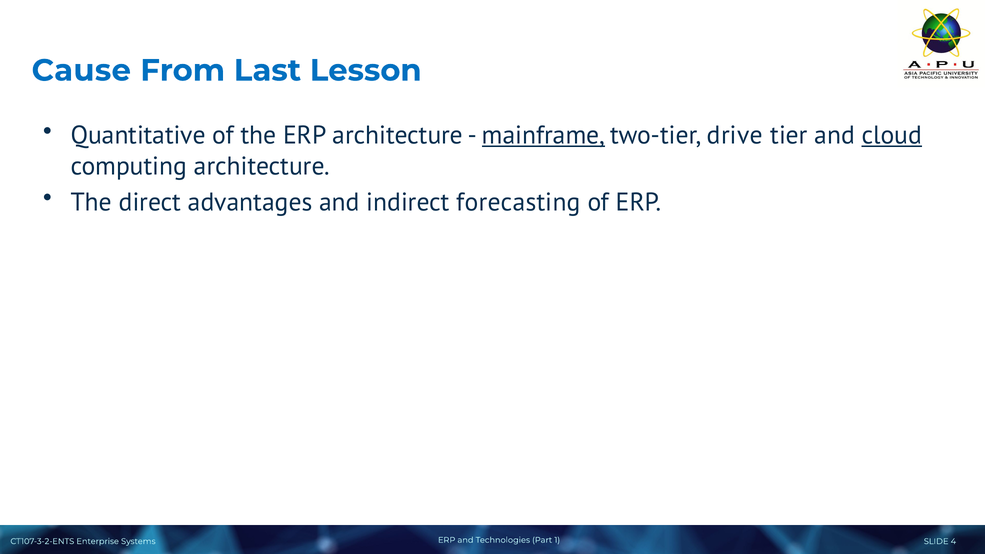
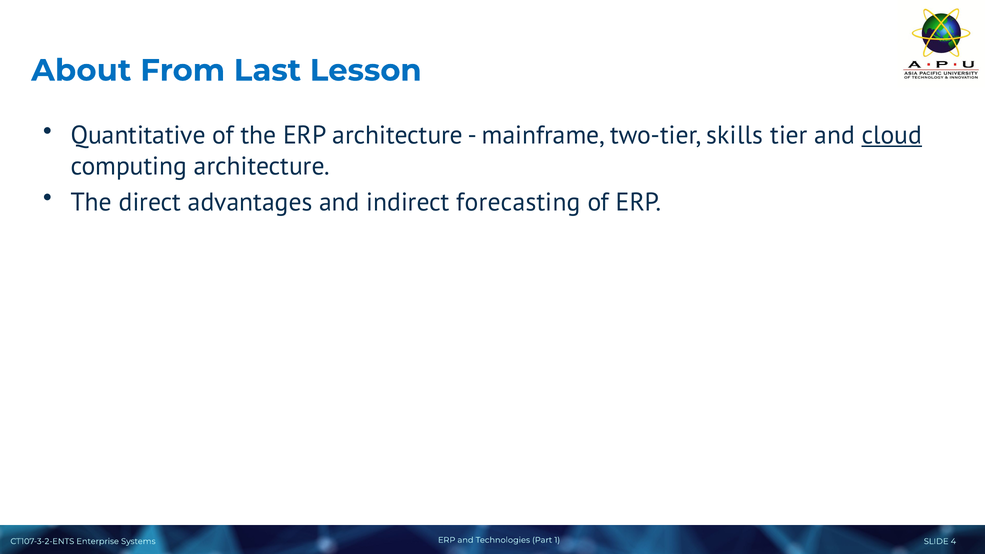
Cause: Cause -> About
mainframe underline: present -> none
drive: drive -> skills
